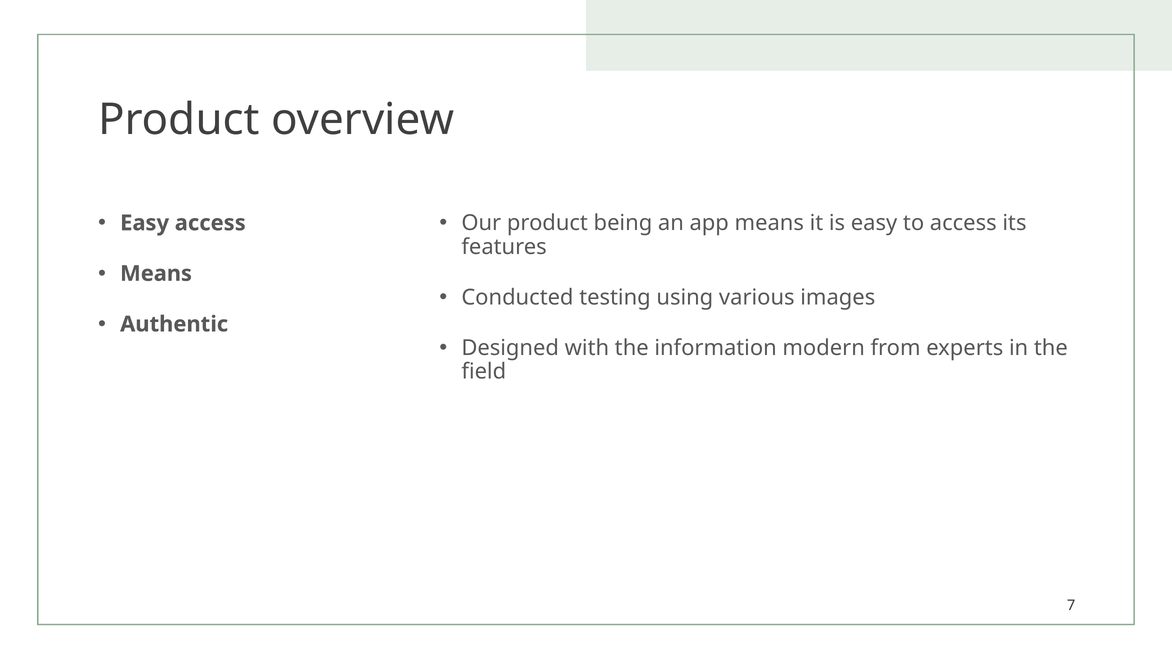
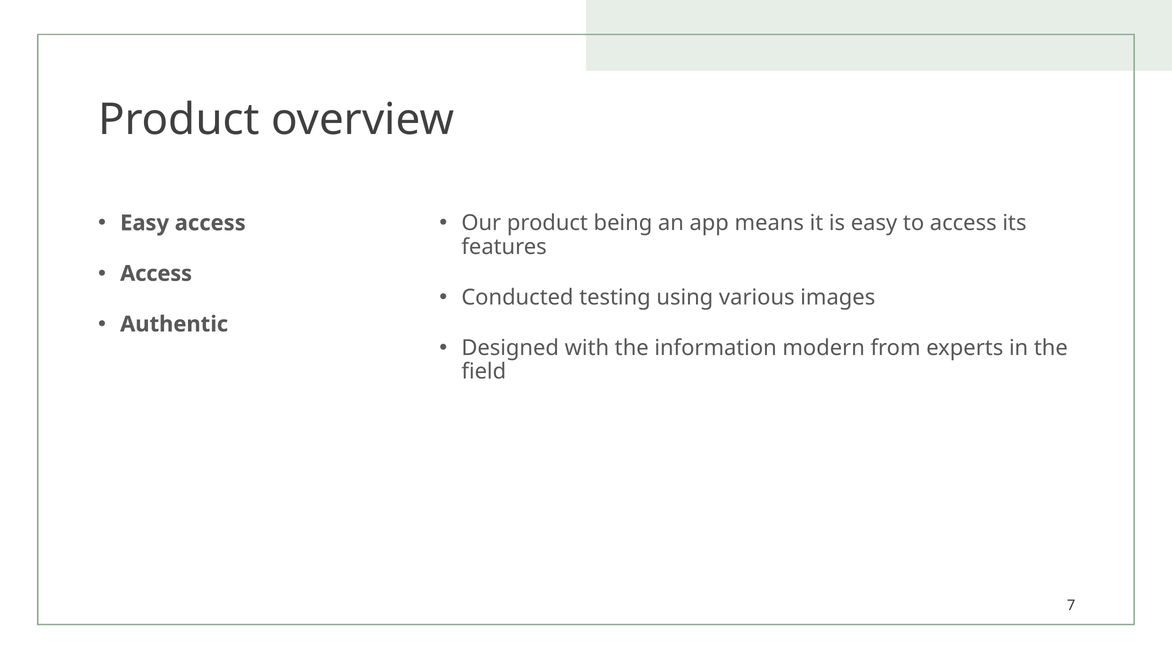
Means at (156, 274): Means -> Access
